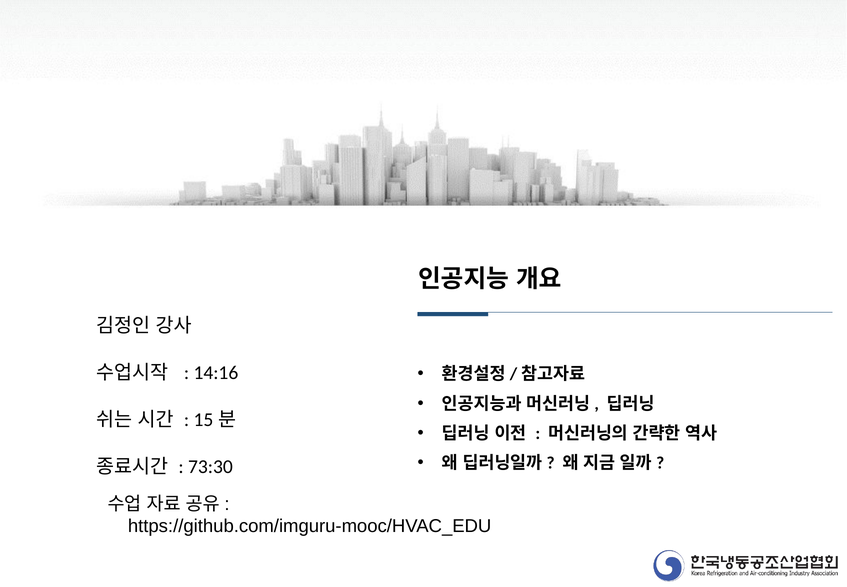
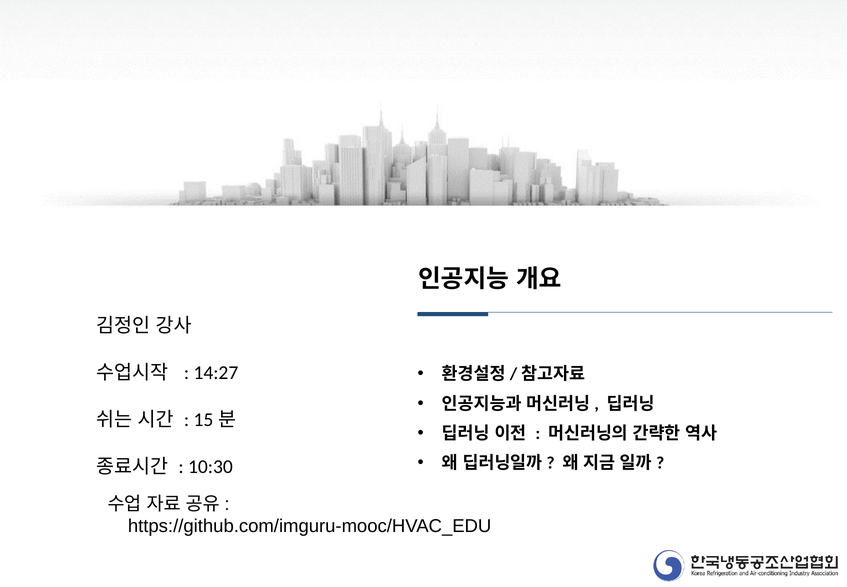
14:16: 14:16 -> 14:27
73:30: 73:30 -> 10:30
